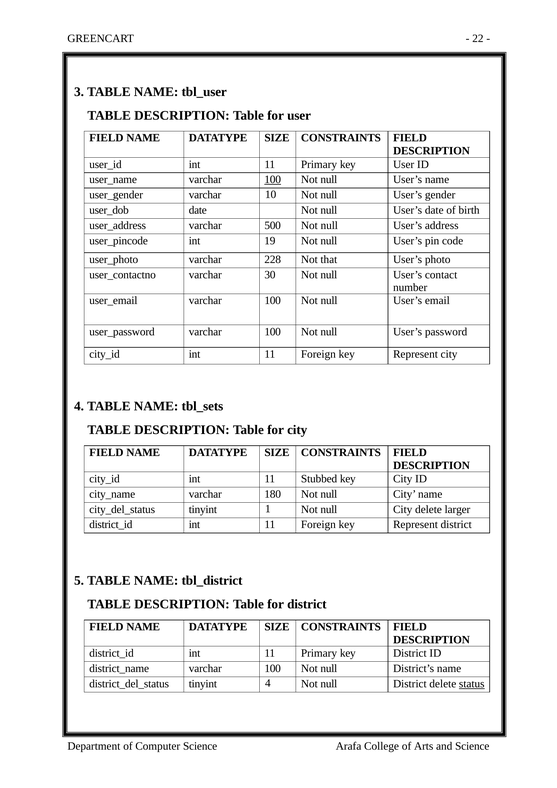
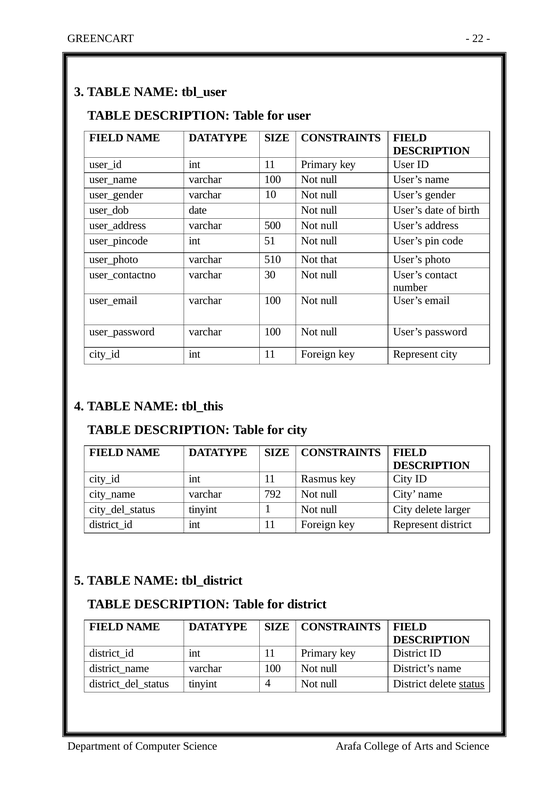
100 at (273, 180) underline: present -> none
19: 19 -> 51
228: 228 -> 510
tbl_sets: tbl_sets -> tbl_this
Stubbed: Stubbed -> Rasmus
180: 180 -> 792
